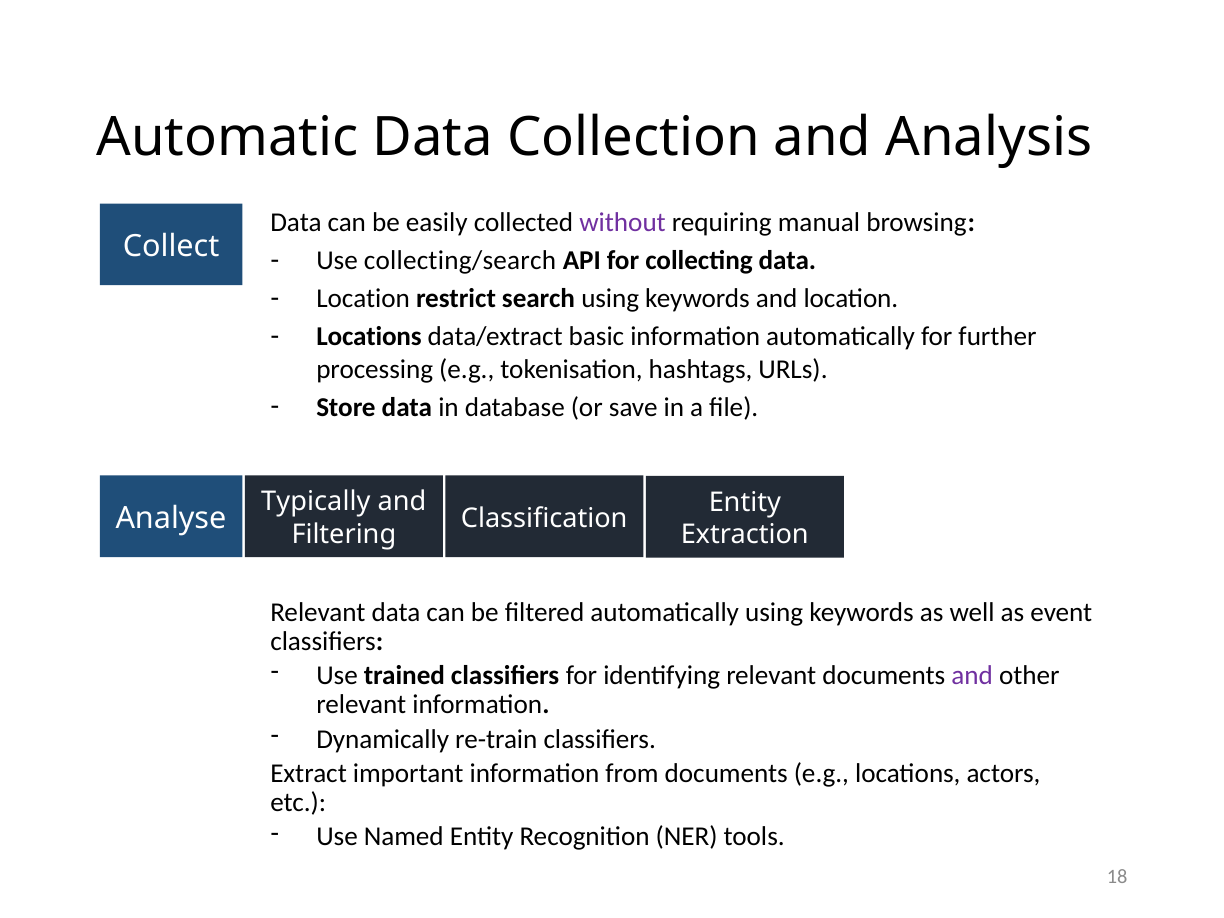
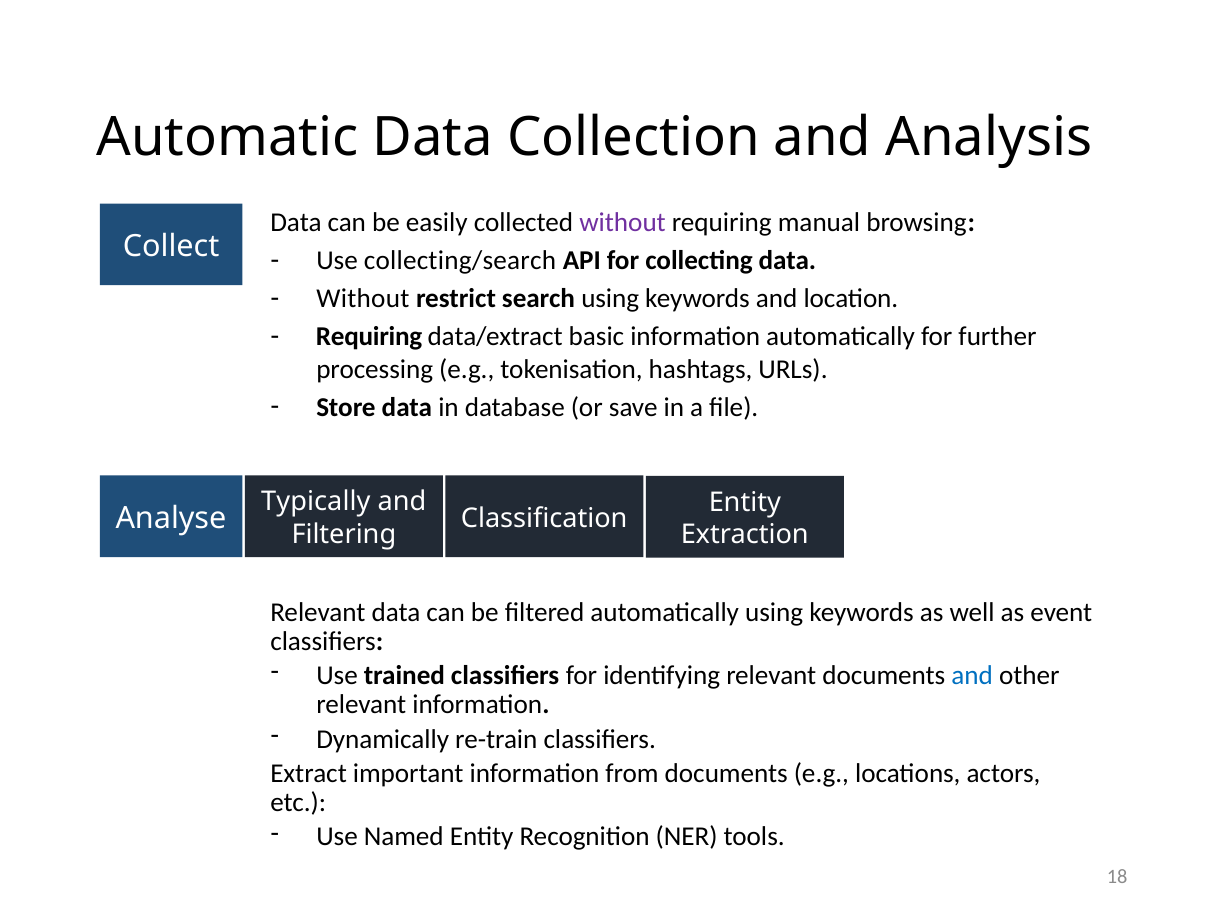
Location at (363, 299): Location -> Without
Locations at (369, 337): Locations -> Requiring
and at (972, 676) colour: purple -> blue
